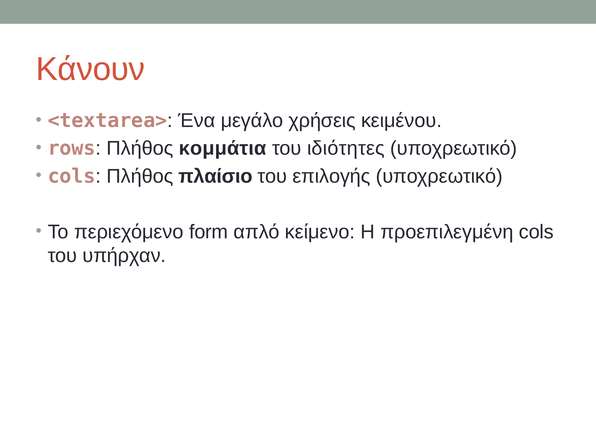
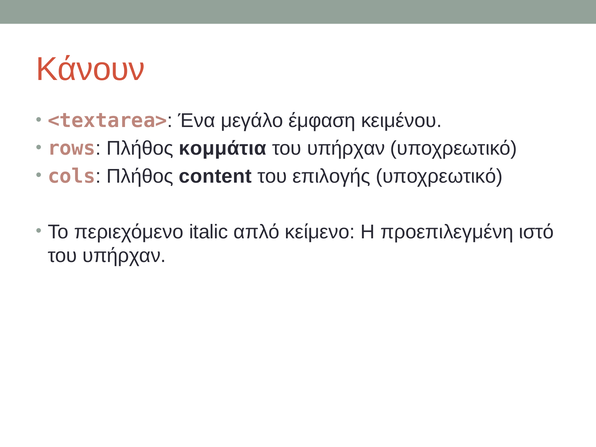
χρήσεις: χρήσεις -> έμφαση
ιδιότητες at (346, 148): ιδιότητες -> υπήρχαν
πλαίσιο: πλαίσιο -> content
form: form -> italic
προεπιλεγμένη cols: cols -> ιστό
